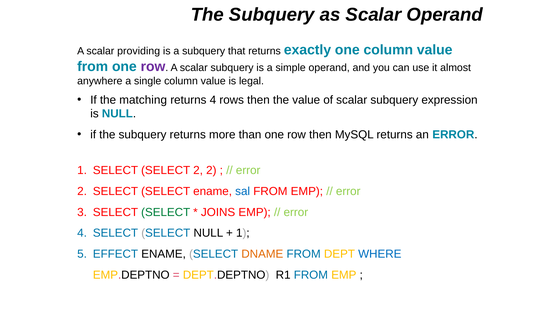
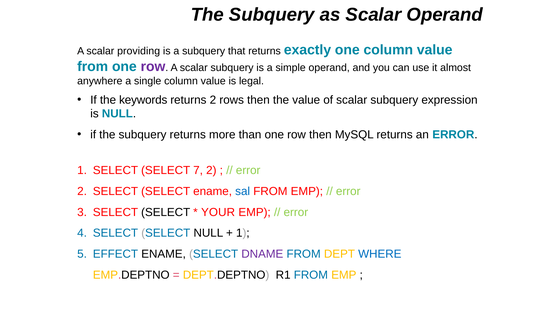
matching: matching -> keywords
returns 4: 4 -> 2
SELECT 2: 2 -> 7
SELECT at (166, 212) colour: green -> black
JOINS: JOINS -> YOUR
DNAME colour: orange -> purple
